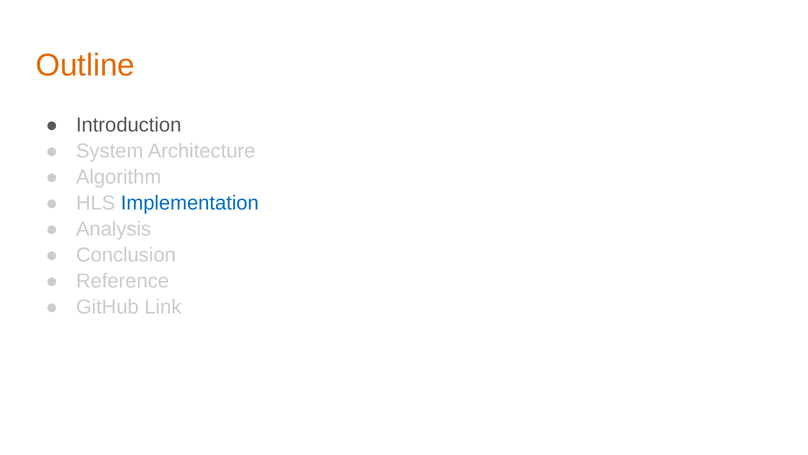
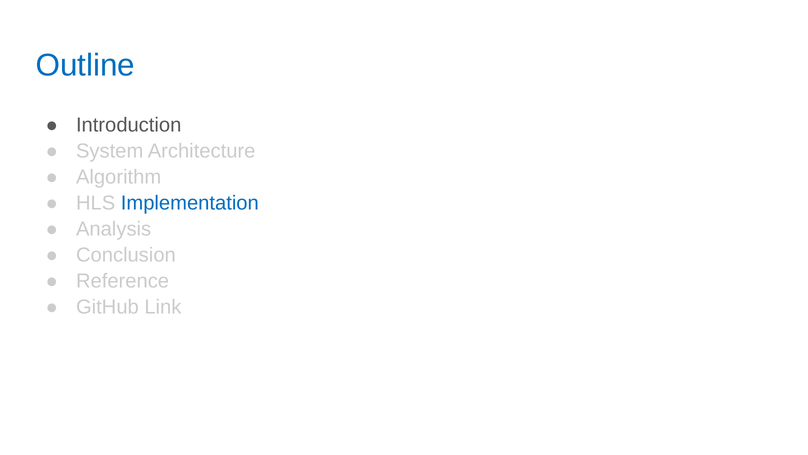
Outline colour: orange -> blue
